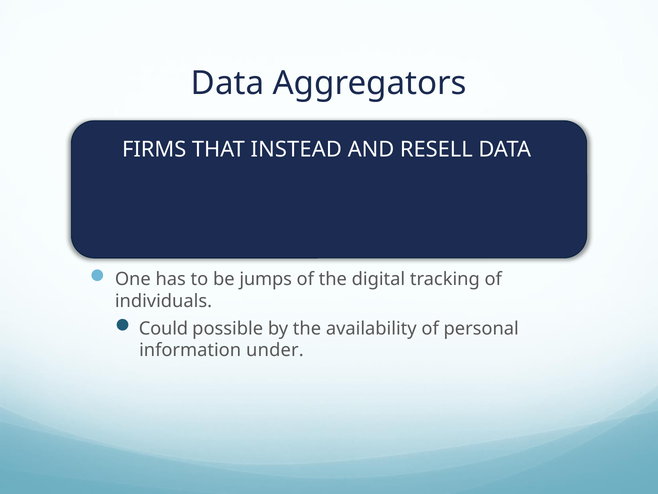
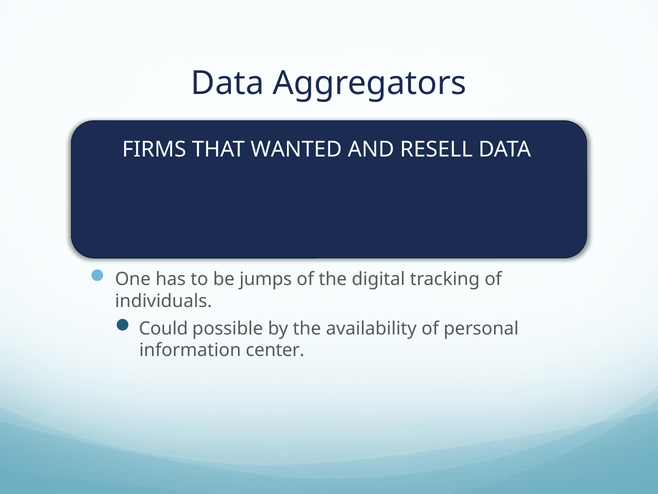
INSTEAD: INSTEAD -> WANTED
under: under -> center
